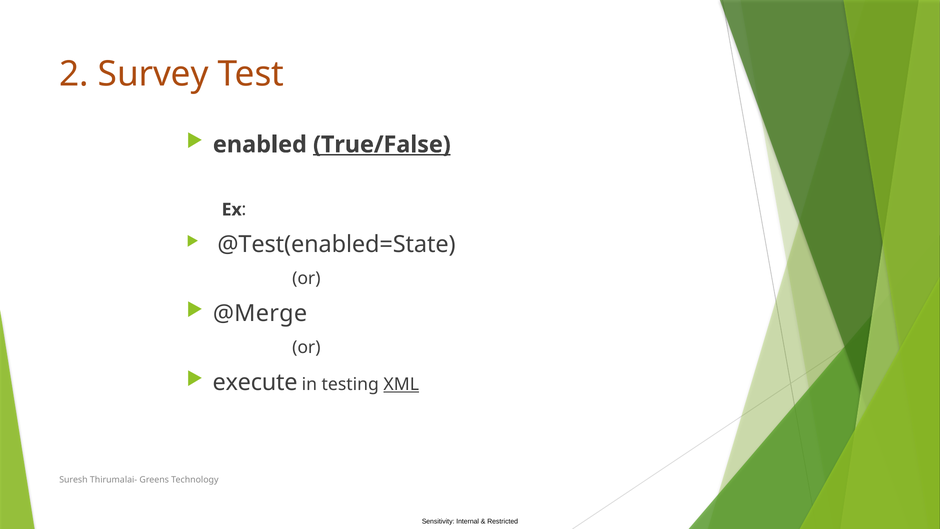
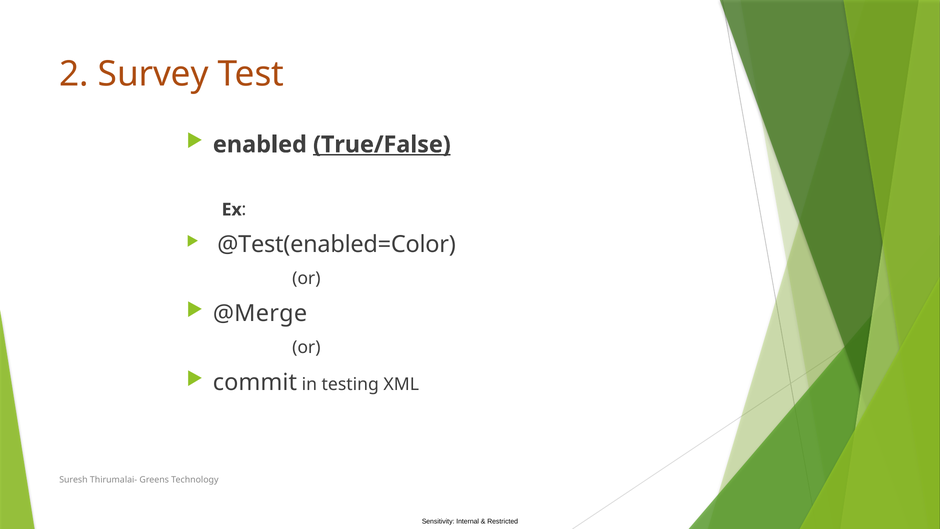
@Test(enabled=State: @Test(enabled=State -> @Test(enabled=Color
execute: execute -> commit
XML underline: present -> none
